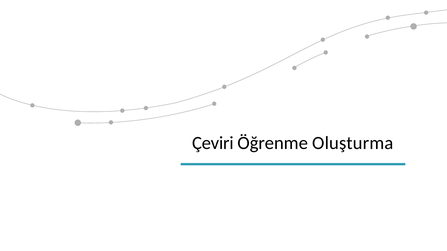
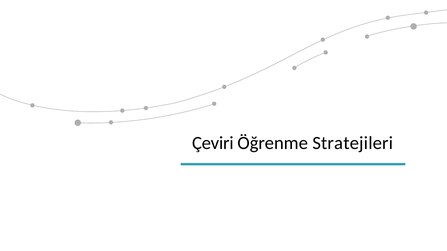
Oluşturma: Oluşturma -> Stratejileri
